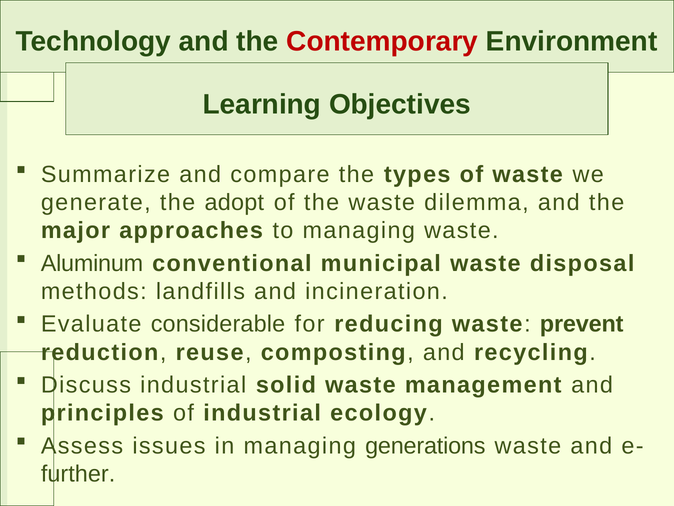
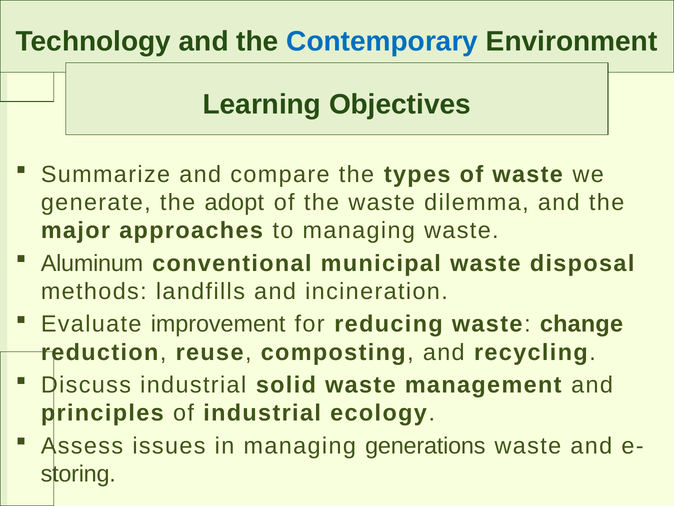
Contemporary colour: red -> blue
considerable: considerable -> improvement
prevent: prevent -> change
further: further -> storing
